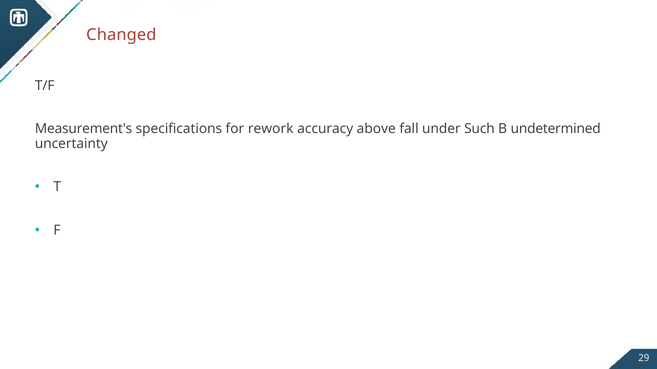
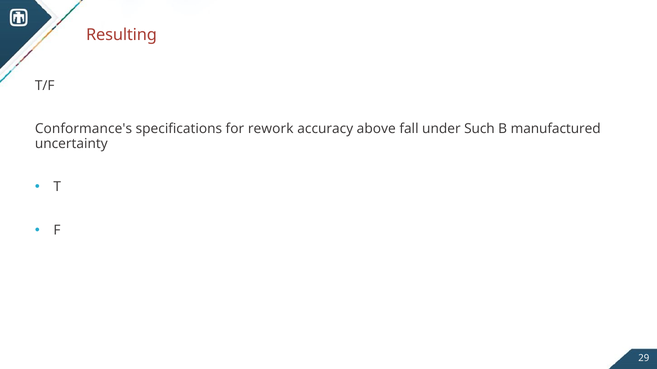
Changed: Changed -> Resulting
Measurement's: Measurement's -> Conformance's
undetermined: undetermined -> manufactured
